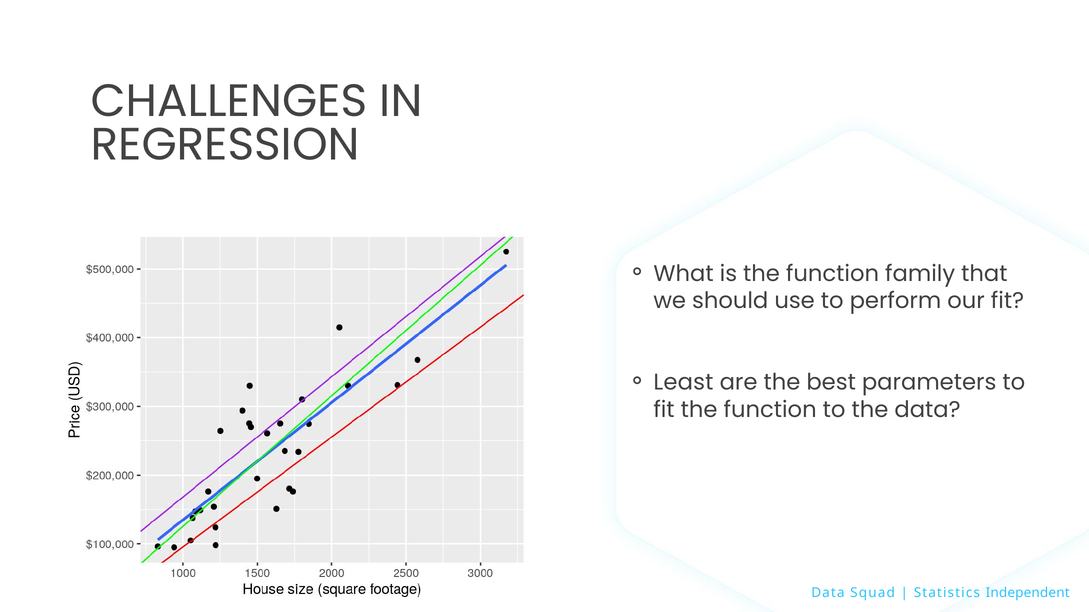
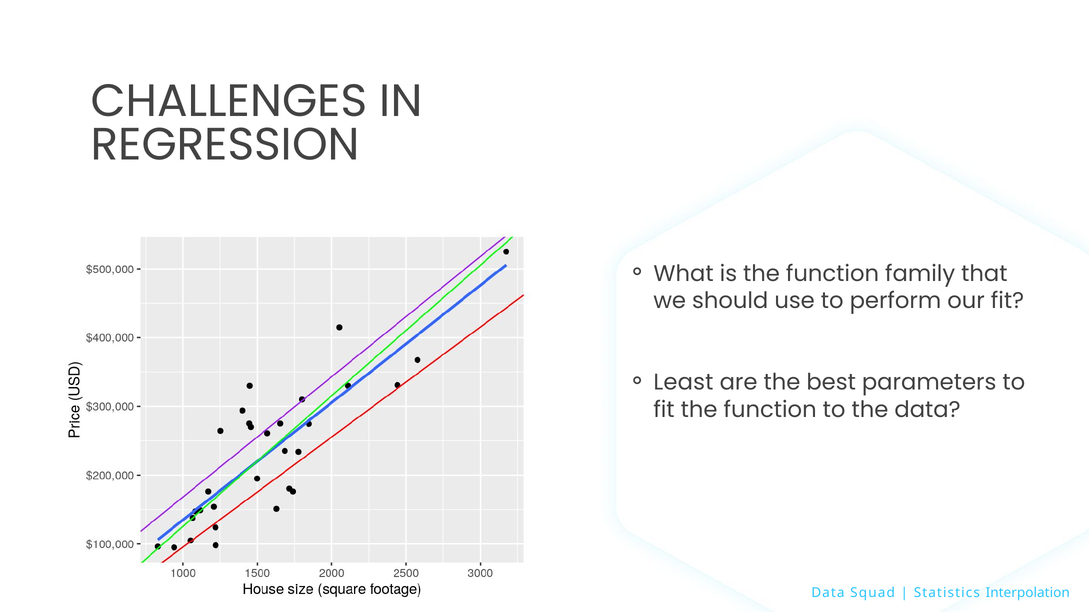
Independent: Independent -> Interpolation
